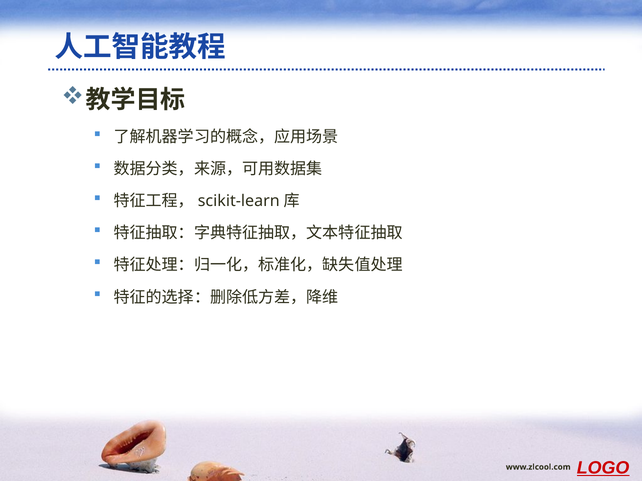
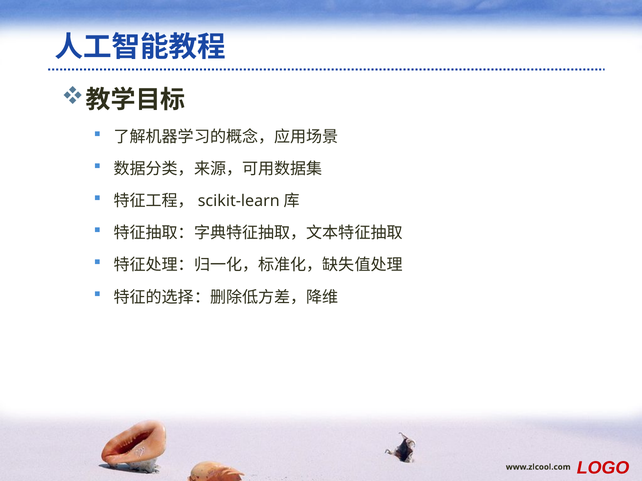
LOGO underline: present -> none
